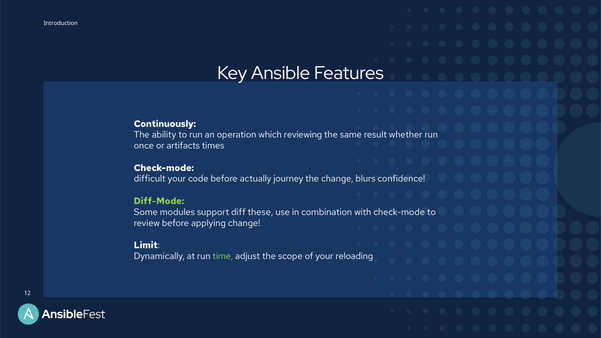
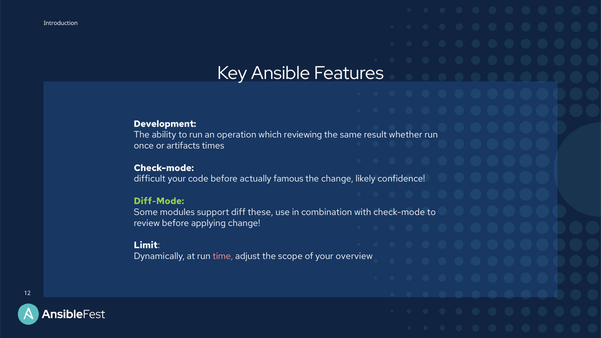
Continuously: Continuously -> Development
journey: journey -> famous
blurs: blurs -> likely
time colour: light green -> pink
reloading: reloading -> overview
